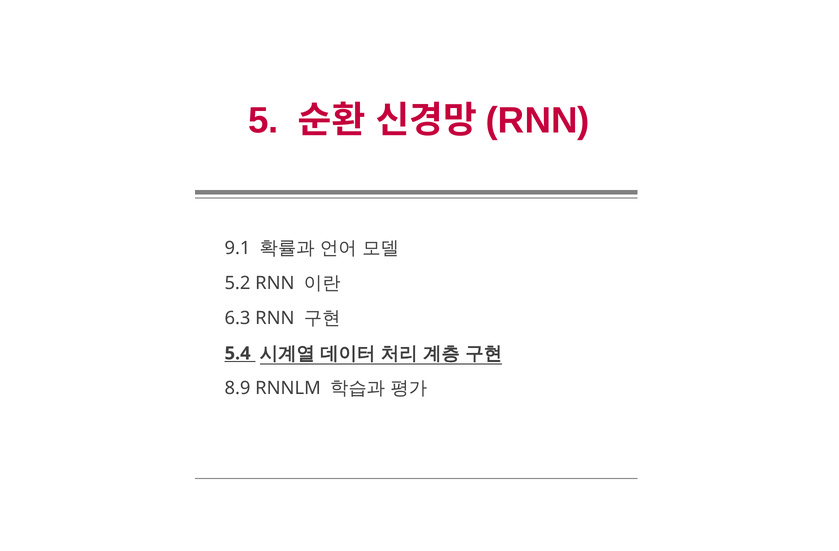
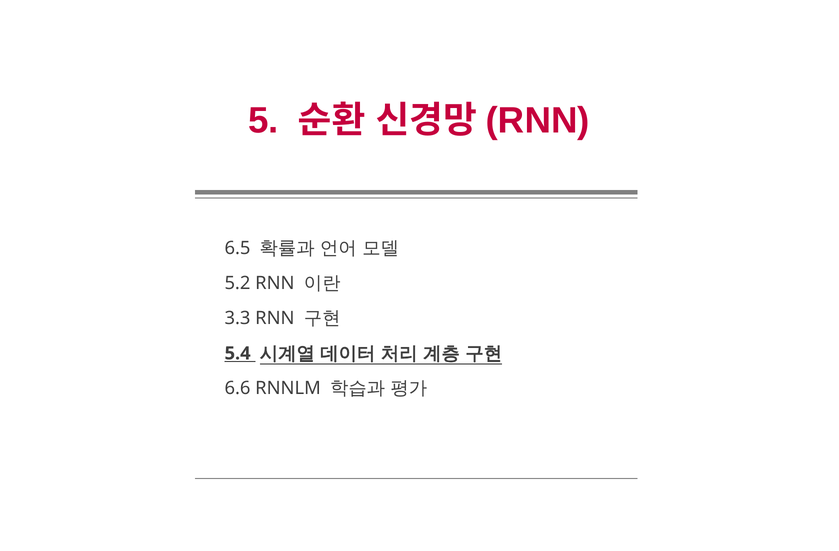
9.1: 9.1 -> 6.5
6.3: 6.3 -> 3.3
8.9: 8.9 -> 6.6
